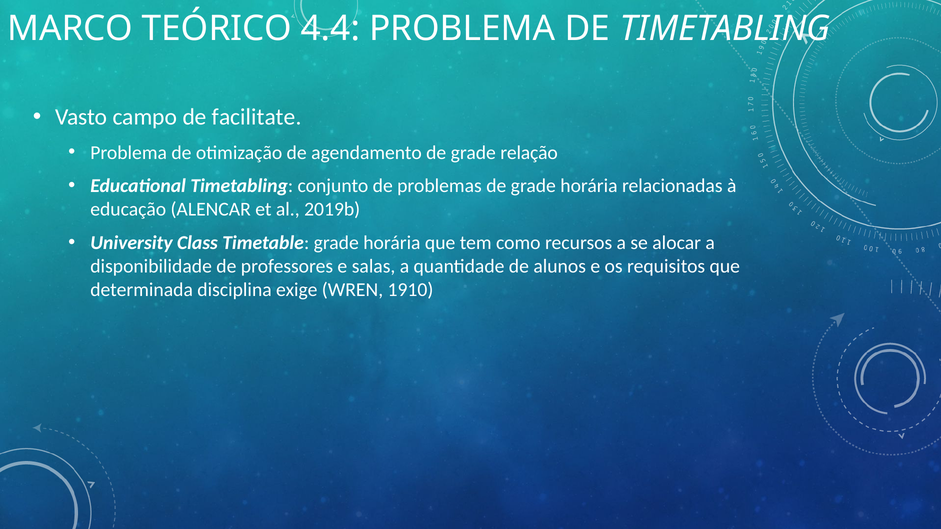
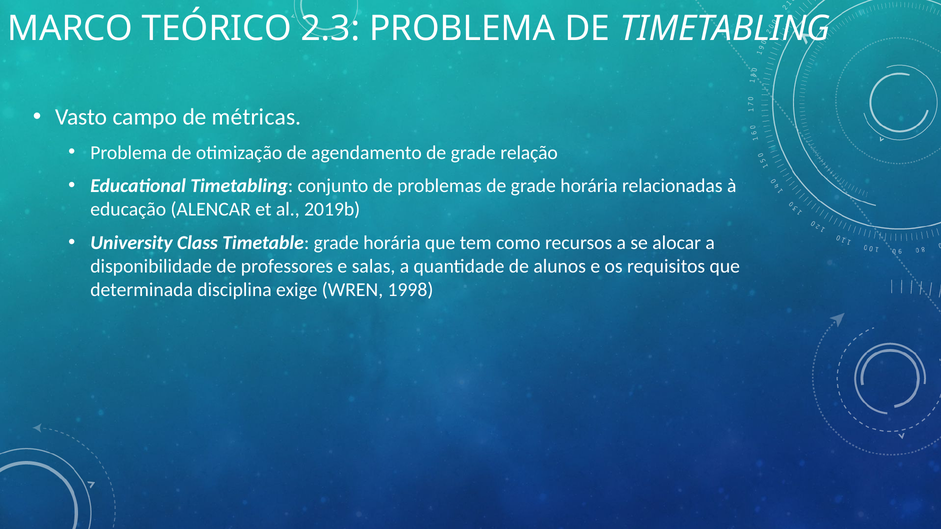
4.4: 4.4 -> 2.3
facilitate: facilitate -> métricas
1910: 1910 -> 1998
